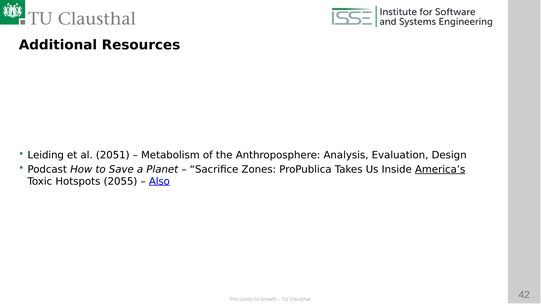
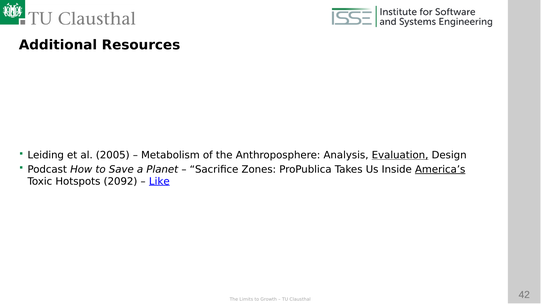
2051: 2051 -> 2005
Evaluation underline: none -> present
2055: 2055 -> 2092
Also: Also -> Like
